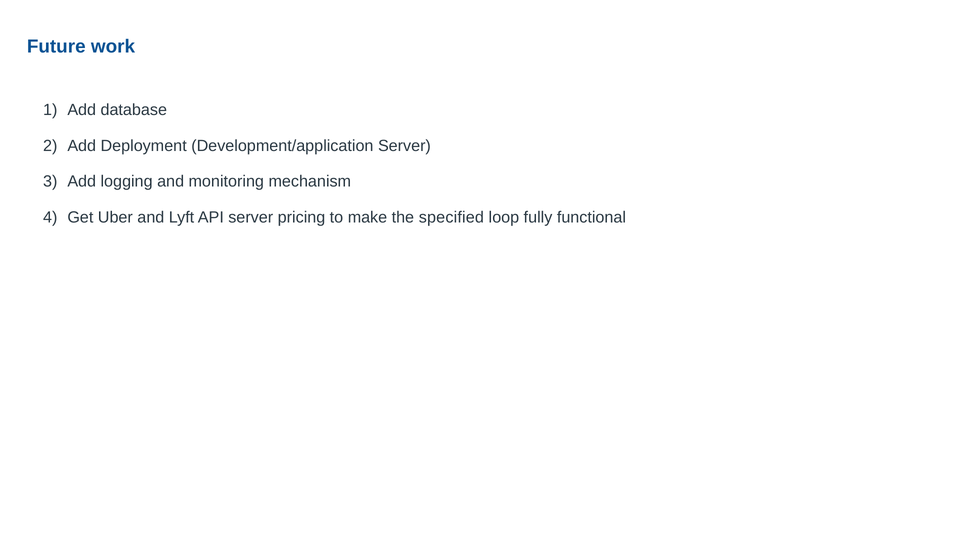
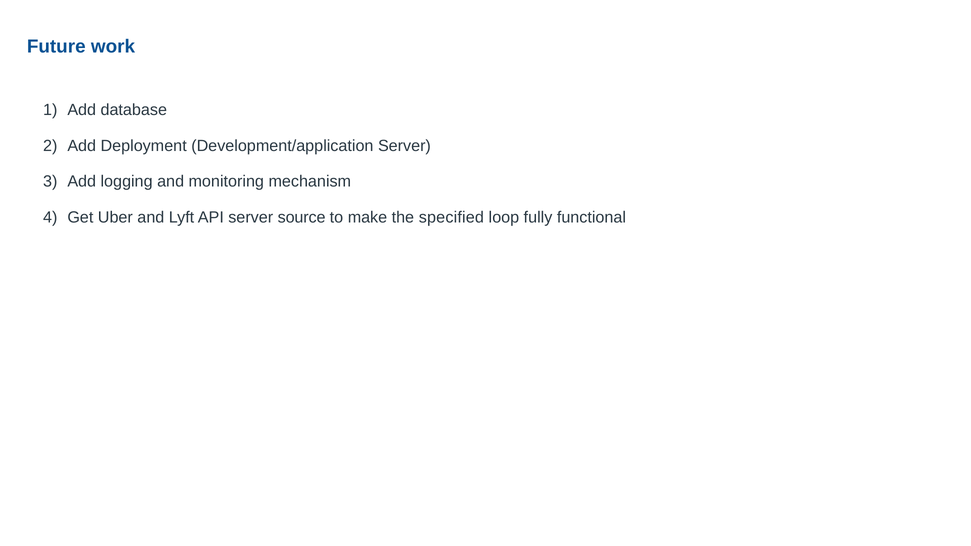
pricing: pricing -> source
